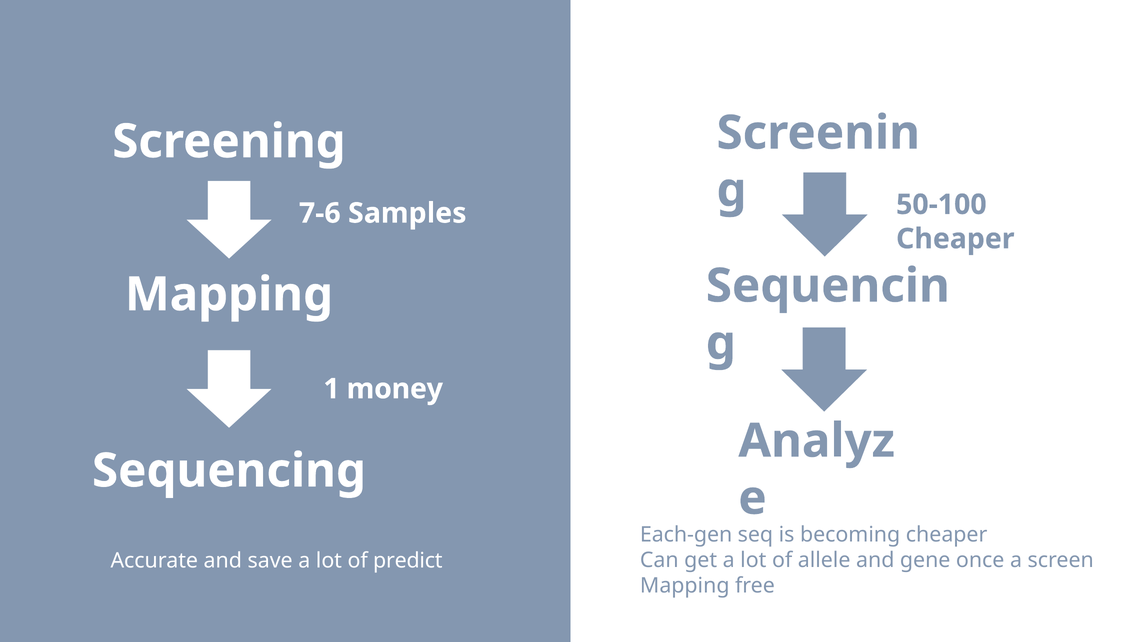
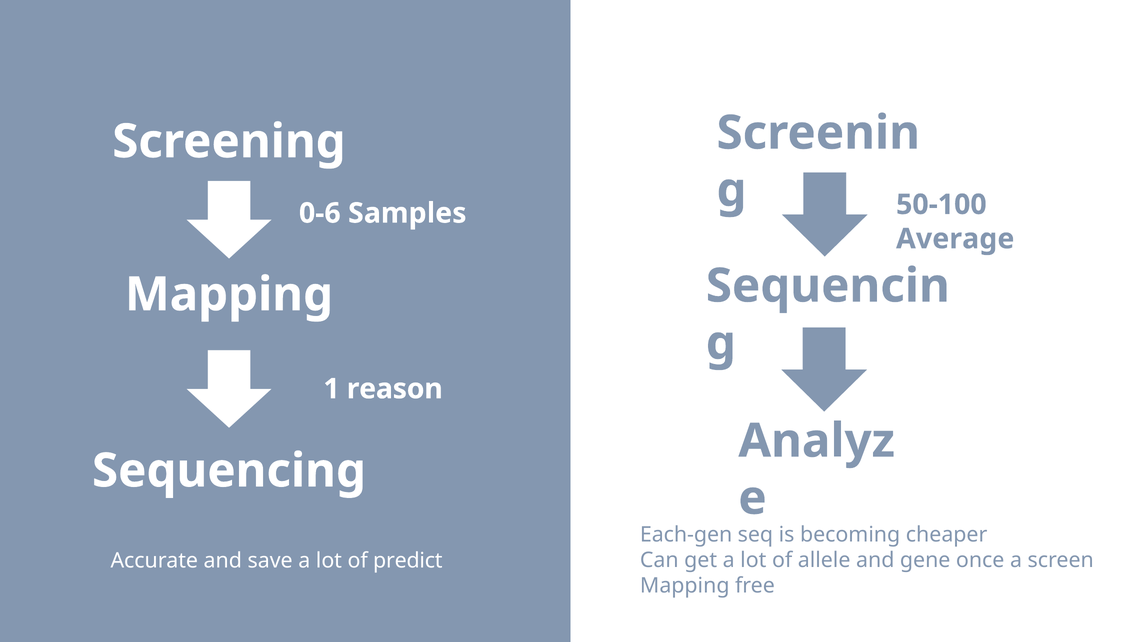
7-6: 7-6 -> 0-6
Cheaper at (955, 239): Cheaper -> Average
money: money -> reason
